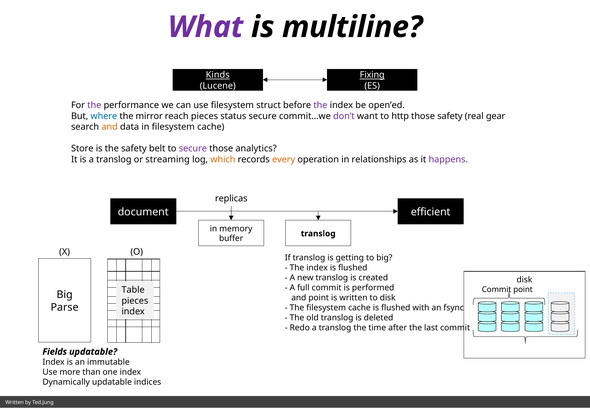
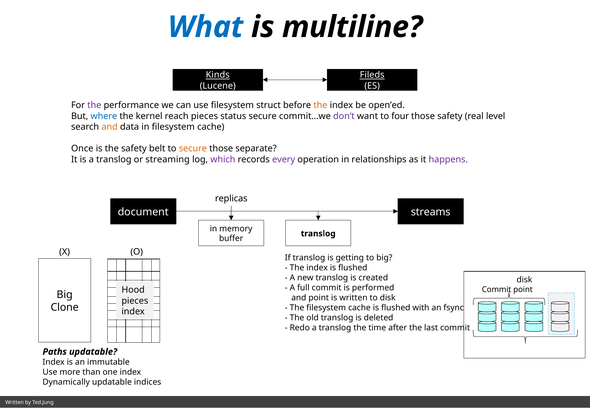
What colour: purple -> blue
Fixing: Fixing -> Fileds
the at (320, 105) colour: purple -> orange
mirror: mirror -> kernel
http: http -> four
gear: gear -> level
Store: Store -> Once
secure at (193, 149) colour: purple -> orange
analytics: analytics -> separate
which colour: orange -> purple
every colour: orange -> purple
efficient: efficient -> streams
Table: Table -> Hood
Parse: Parse -> Clone
Fields: Fields -> Paths
